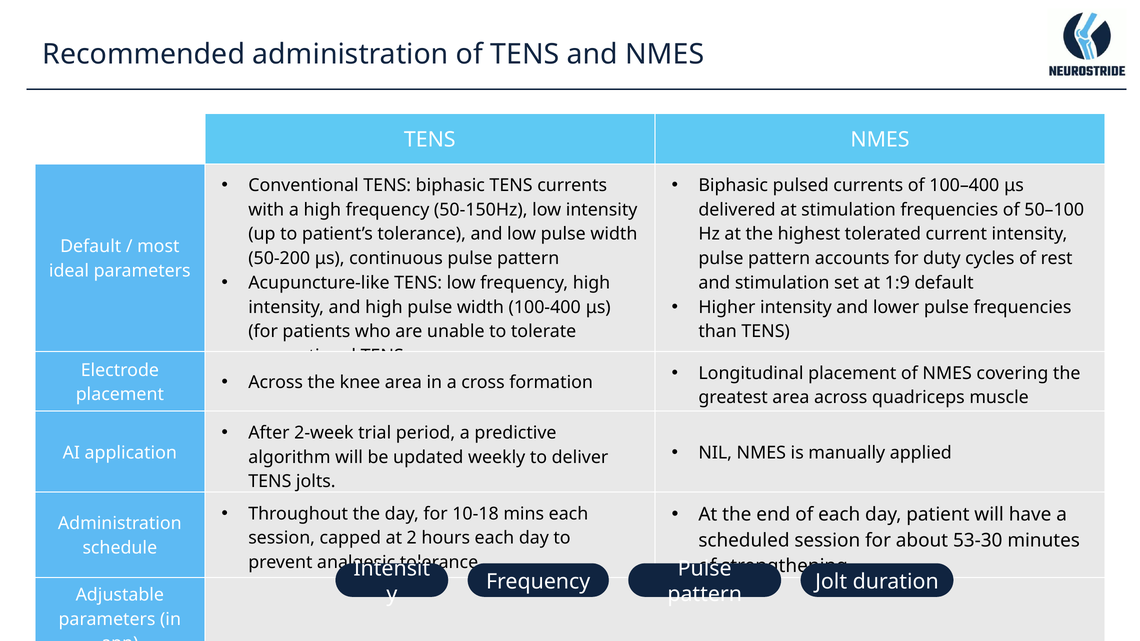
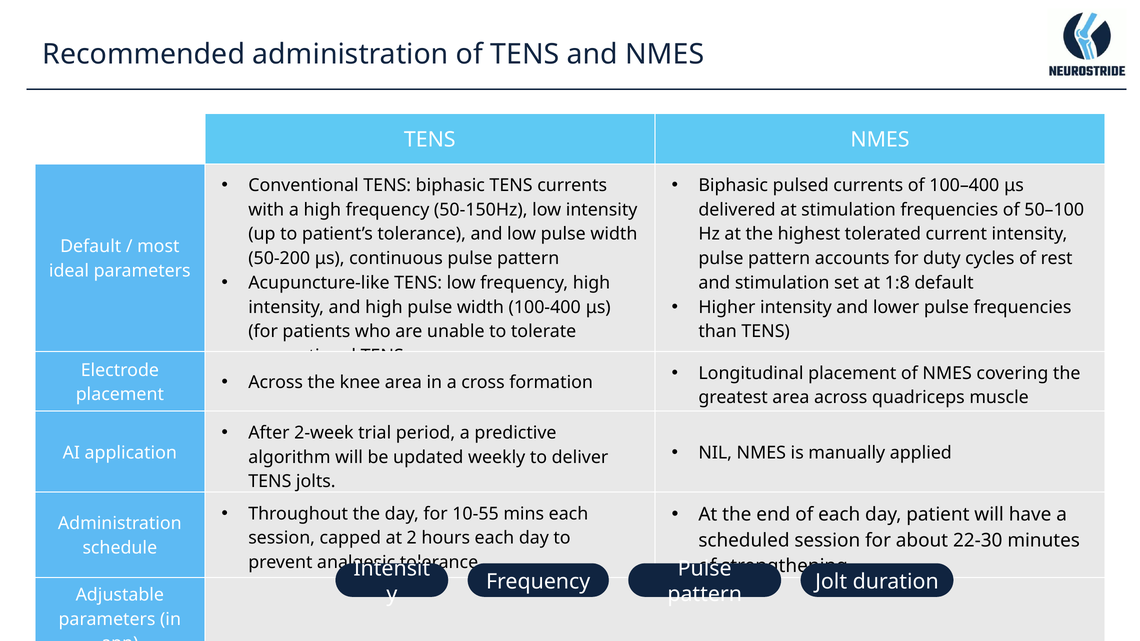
1:9: 1:9 -> 1:8
10-18: 10-18 -> 10-55
53-30: 53-30 -> 22-30
